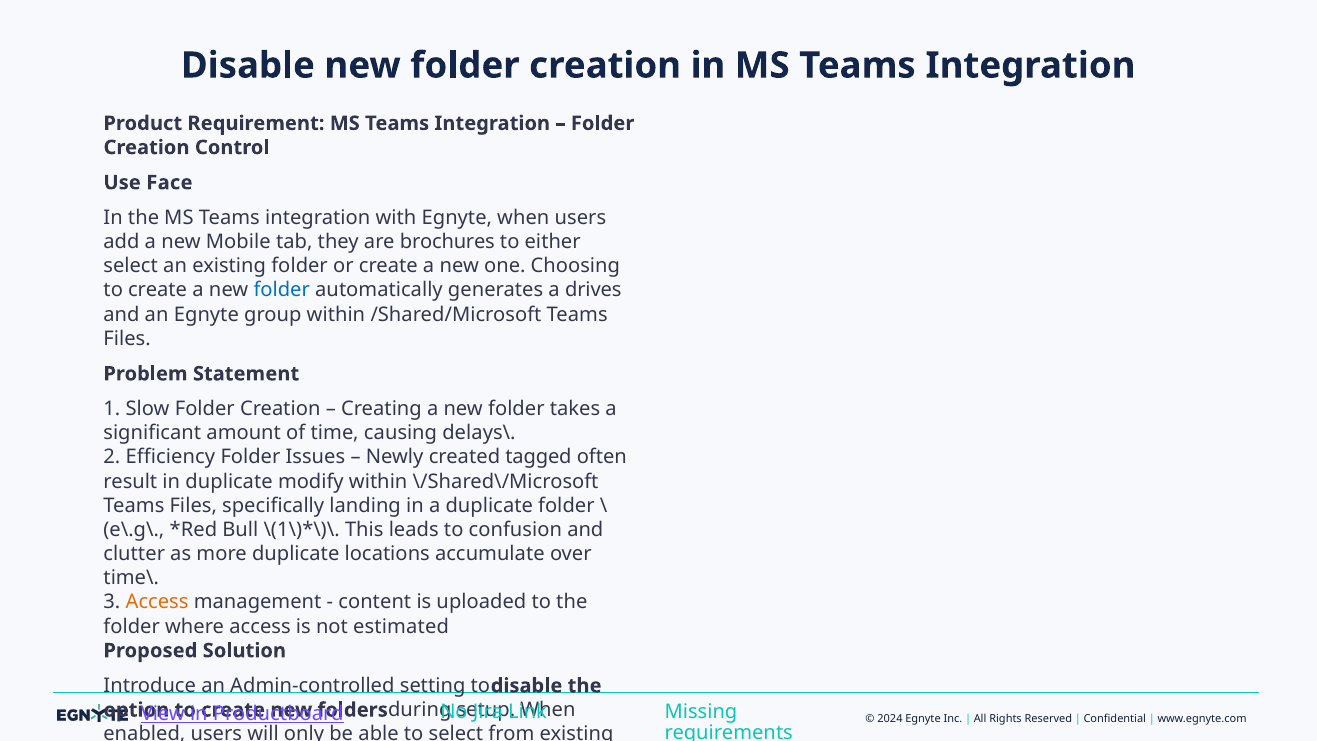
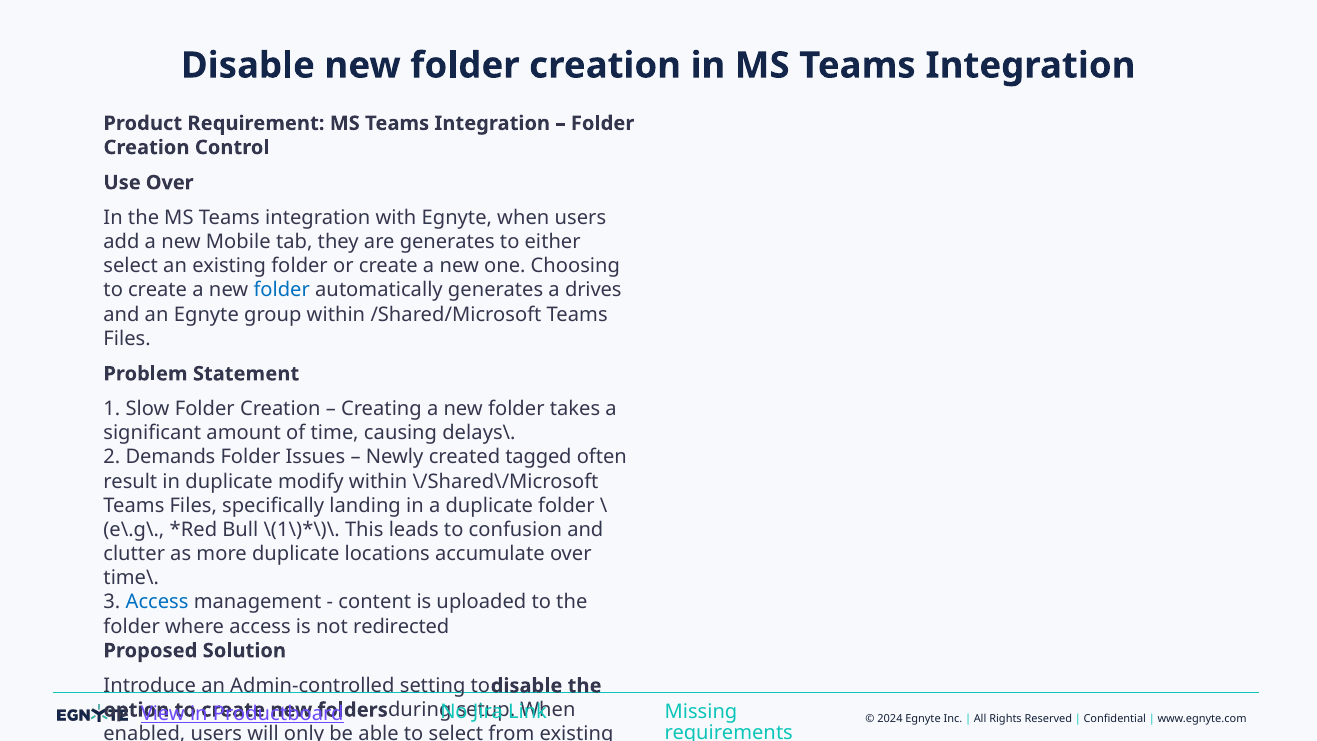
Use Face: Face -> Over
are brochures: brochures -> generates
Efficiency: Efficiency -> Demands
Access at (157, 602) colour: orange -> blue
estimated: estimated -> redirected
